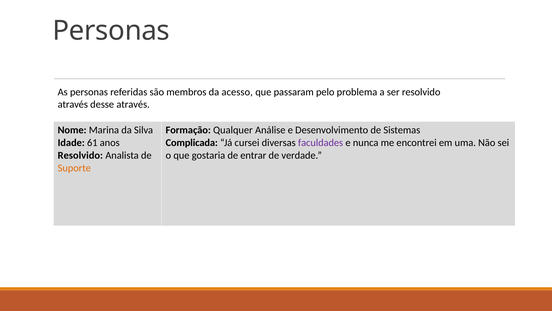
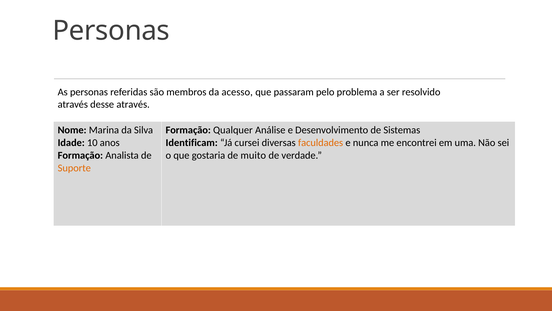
61: 61 -> 10
Complicada: Complicada -> Identificam
faculdades colour: purple -> orange
Resolvido at (80, 155): Resolvido -> Formação
entrar: entrar -> muito
